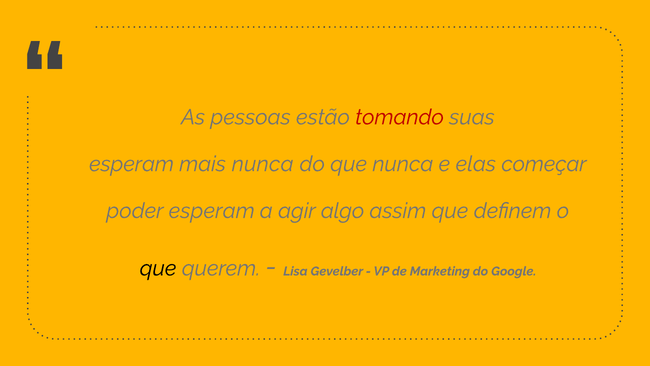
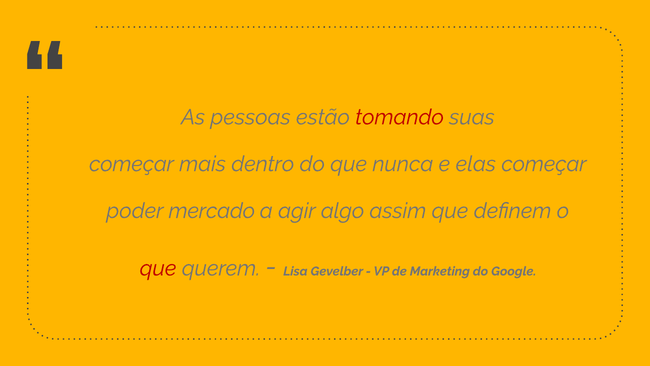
esperam at (132, 164): esperam -> começar
mais nunca: nunca -> dentro
poder esperam: esperam -> mercado
que at (158, 268) colour: black -> red
